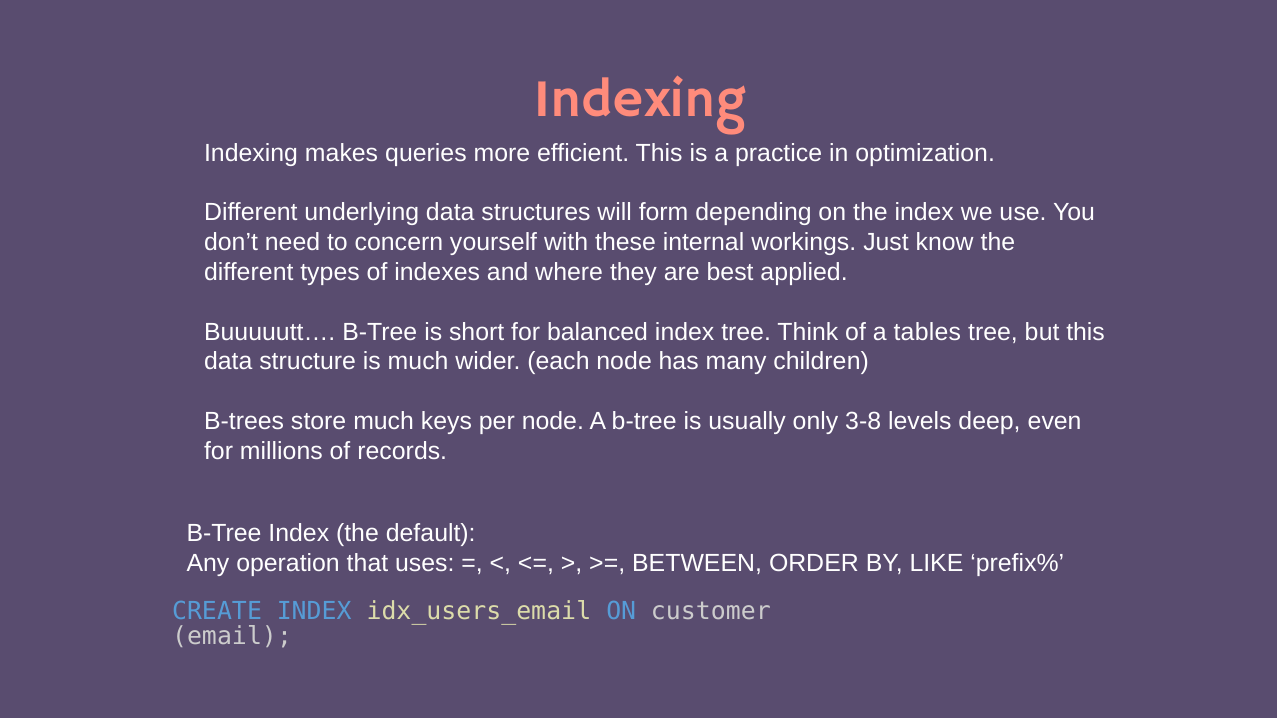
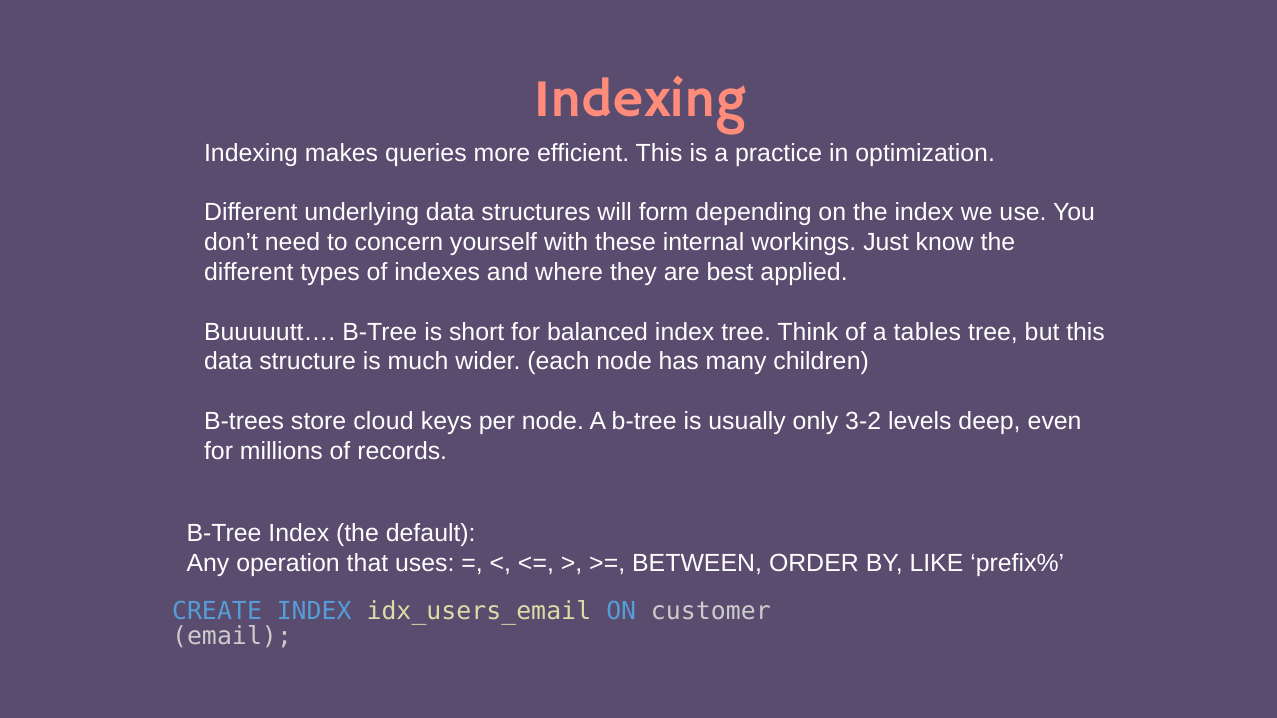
store much: much -> cloud
3-8: 3-8 -> 3-2
